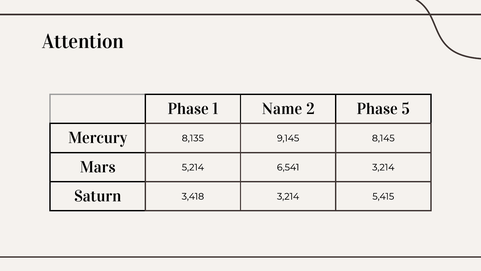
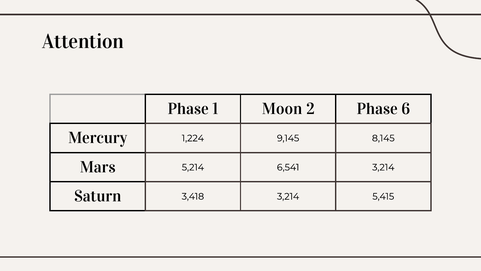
Name: Name -> Moon
5: 5 -> 6
8,135: 8,135 -> 1,224
